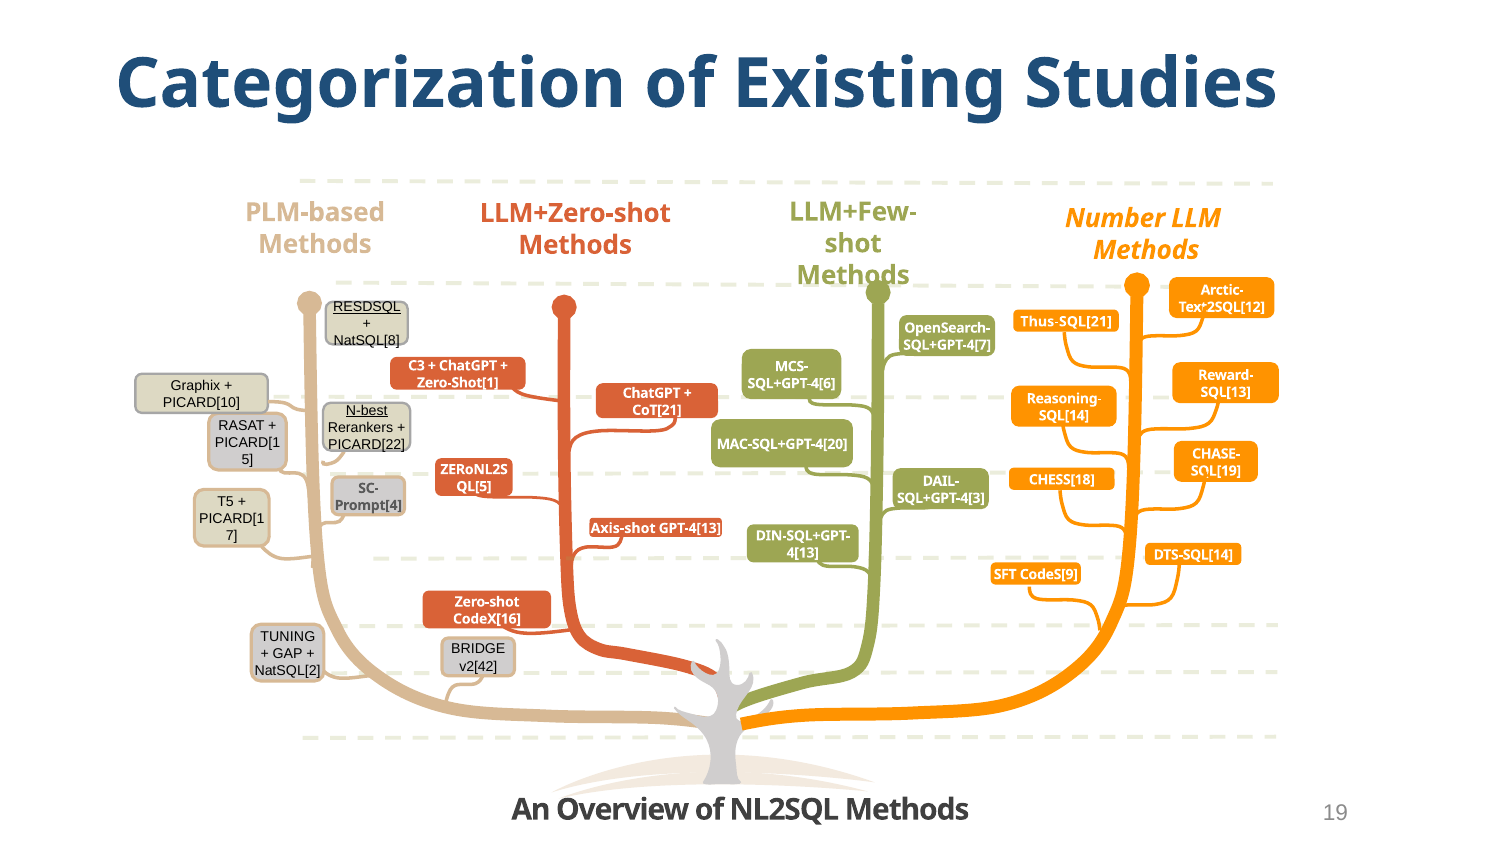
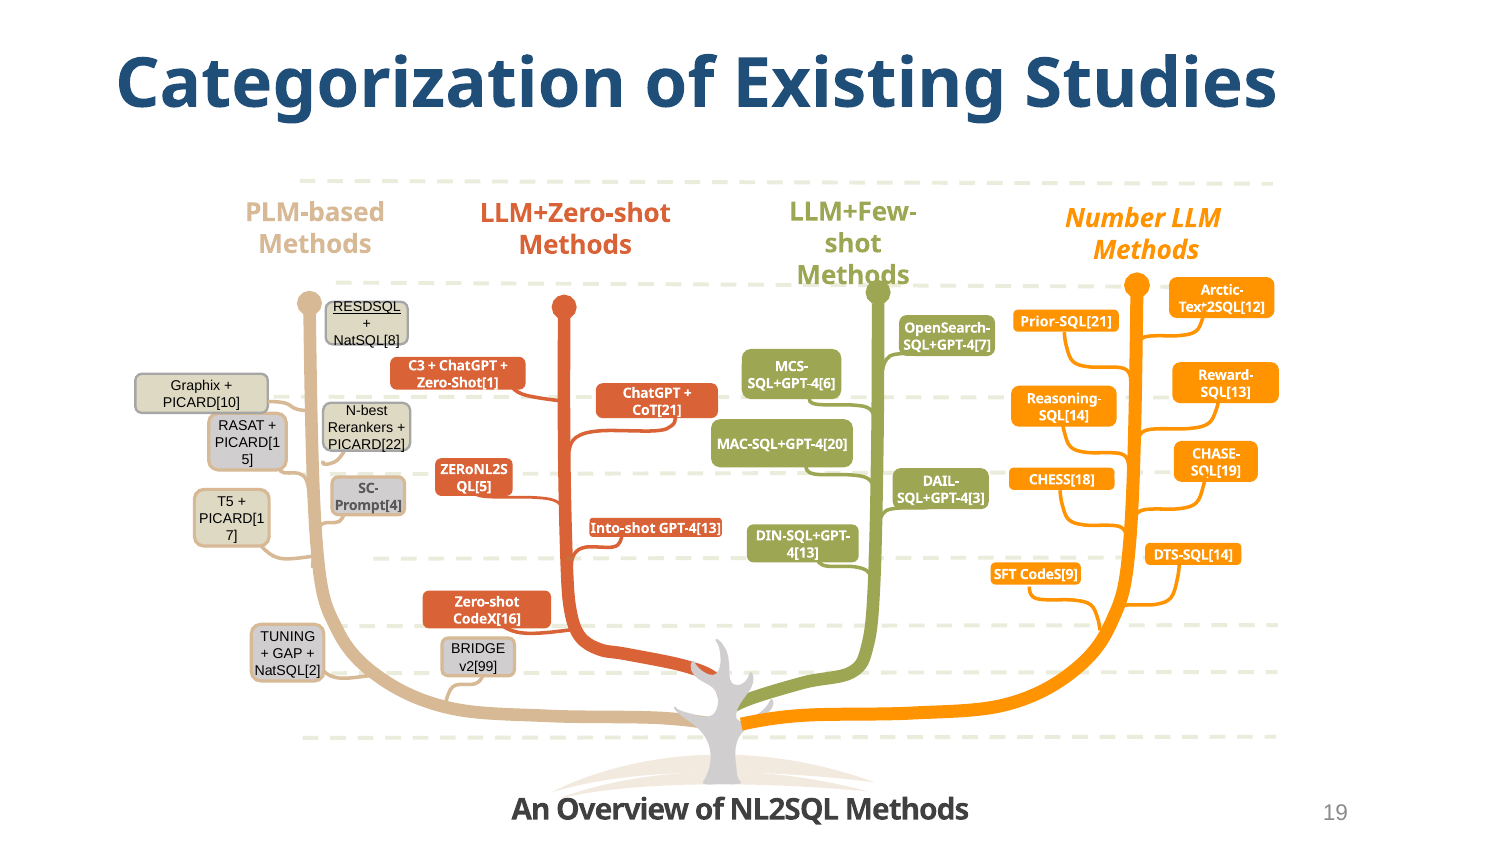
Thus-SQL[21: Thus-SQL[21 -> Prior-SQL[21
N-best underline: present -> none
Axis-shot: Axis-shot -> Into-shot
v2[42: v2[42 -> v2[99
